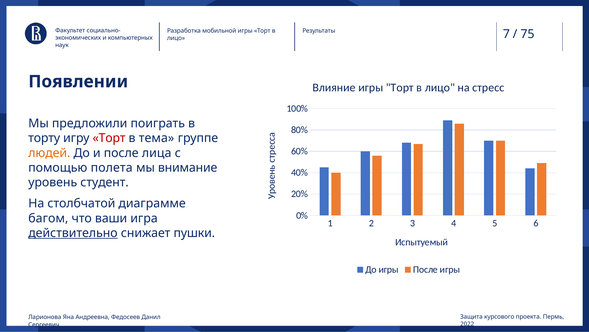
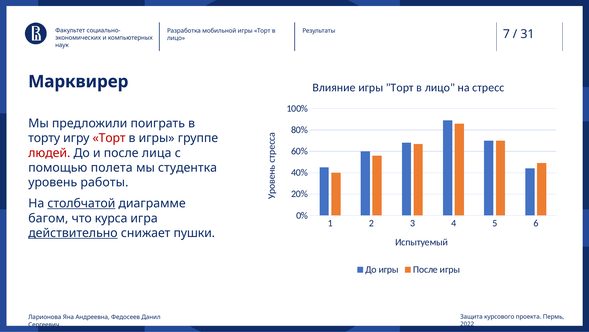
75: 75 -> 31
Появлении: Появлении -> Марквирер
в тема: тема -> игры
людей colour: orange -> red
внимание: внимание -> студентка
студент: студент -> работы
столбчатой underline: none -> present
ваши: ваши -> курса
